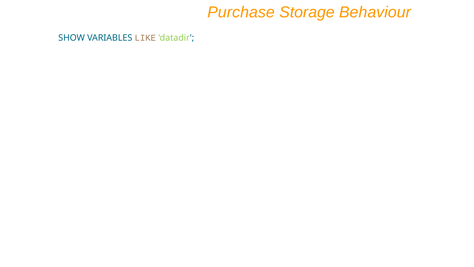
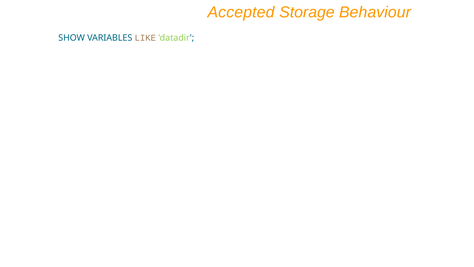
Purchase: Purchase -> Accepted
